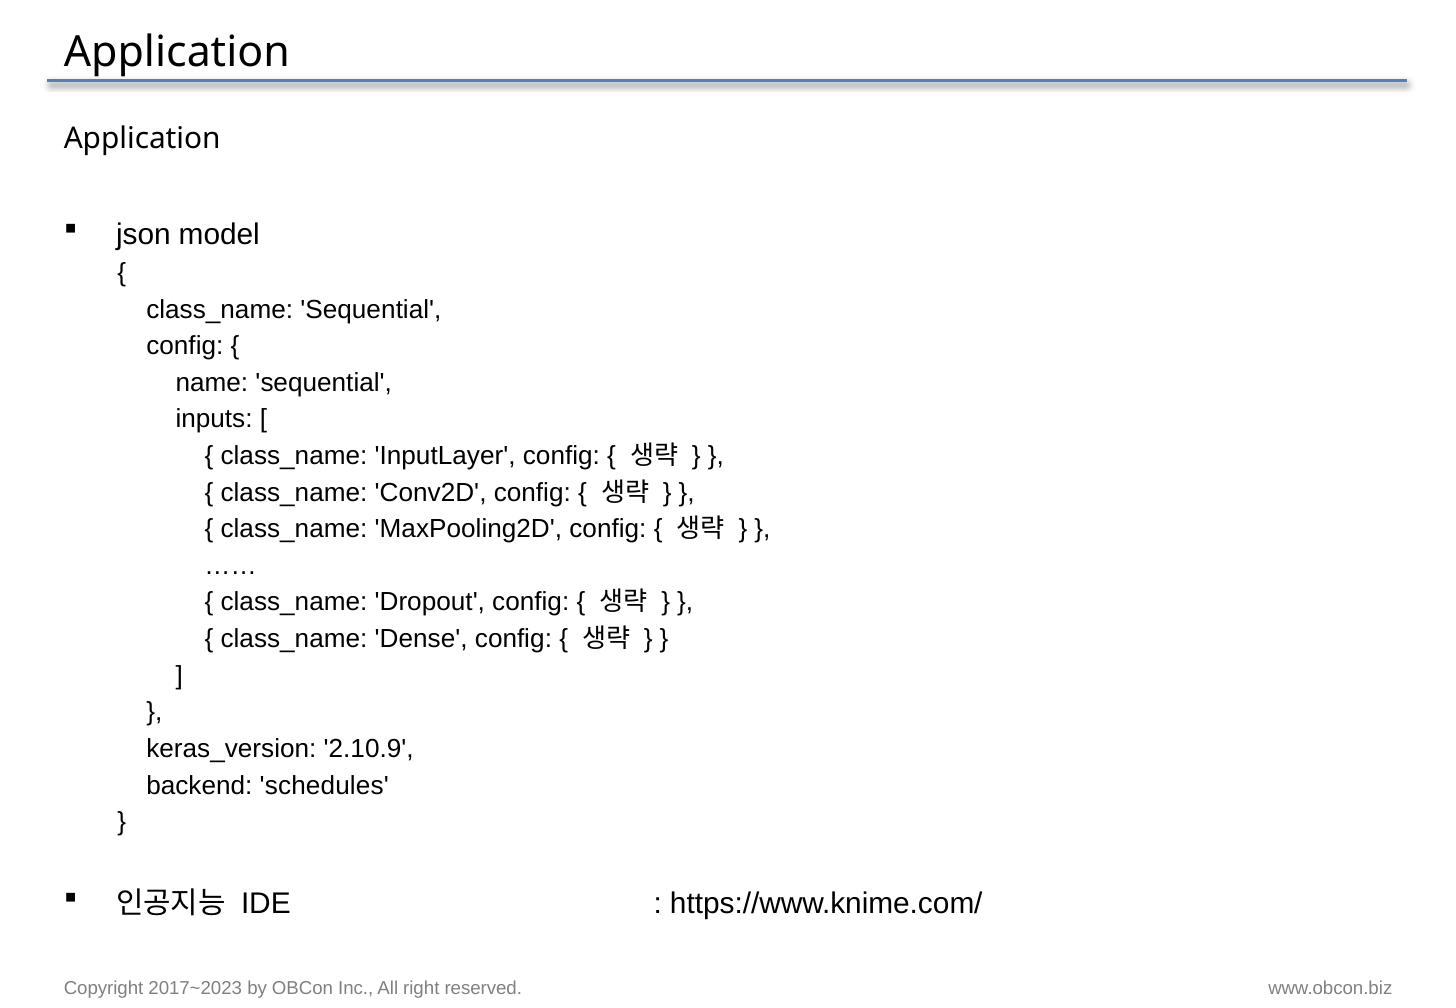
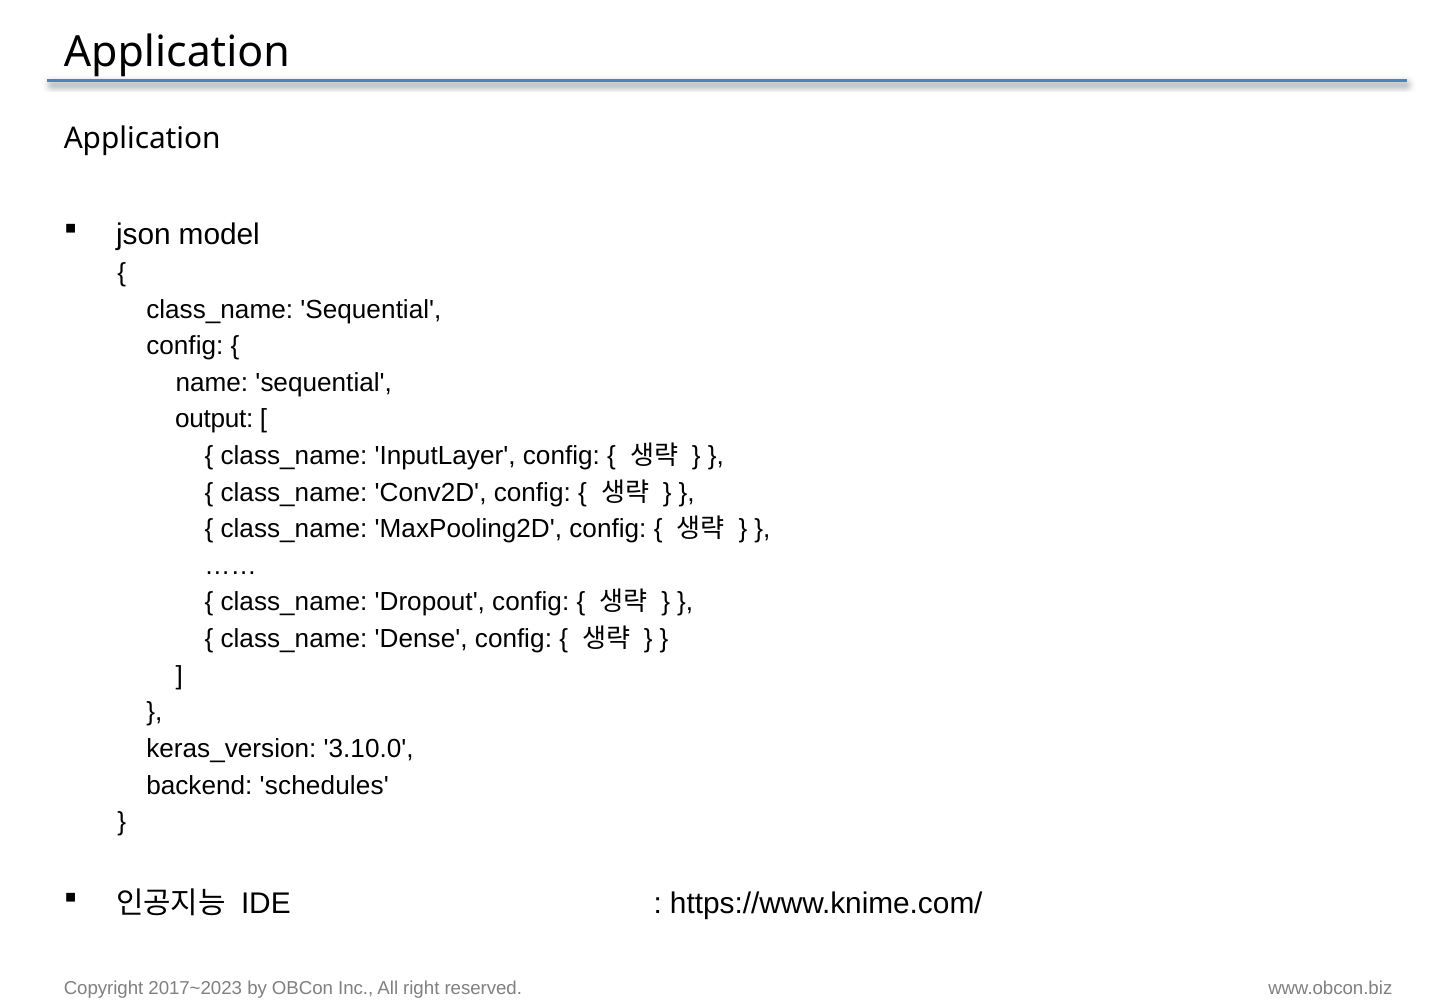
inputs: inputs -> output
2.10.9: 2.10.9 -> 3.10.0
